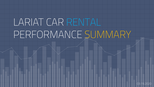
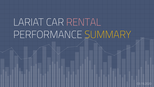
RENTAL colour: light blue -> pink
